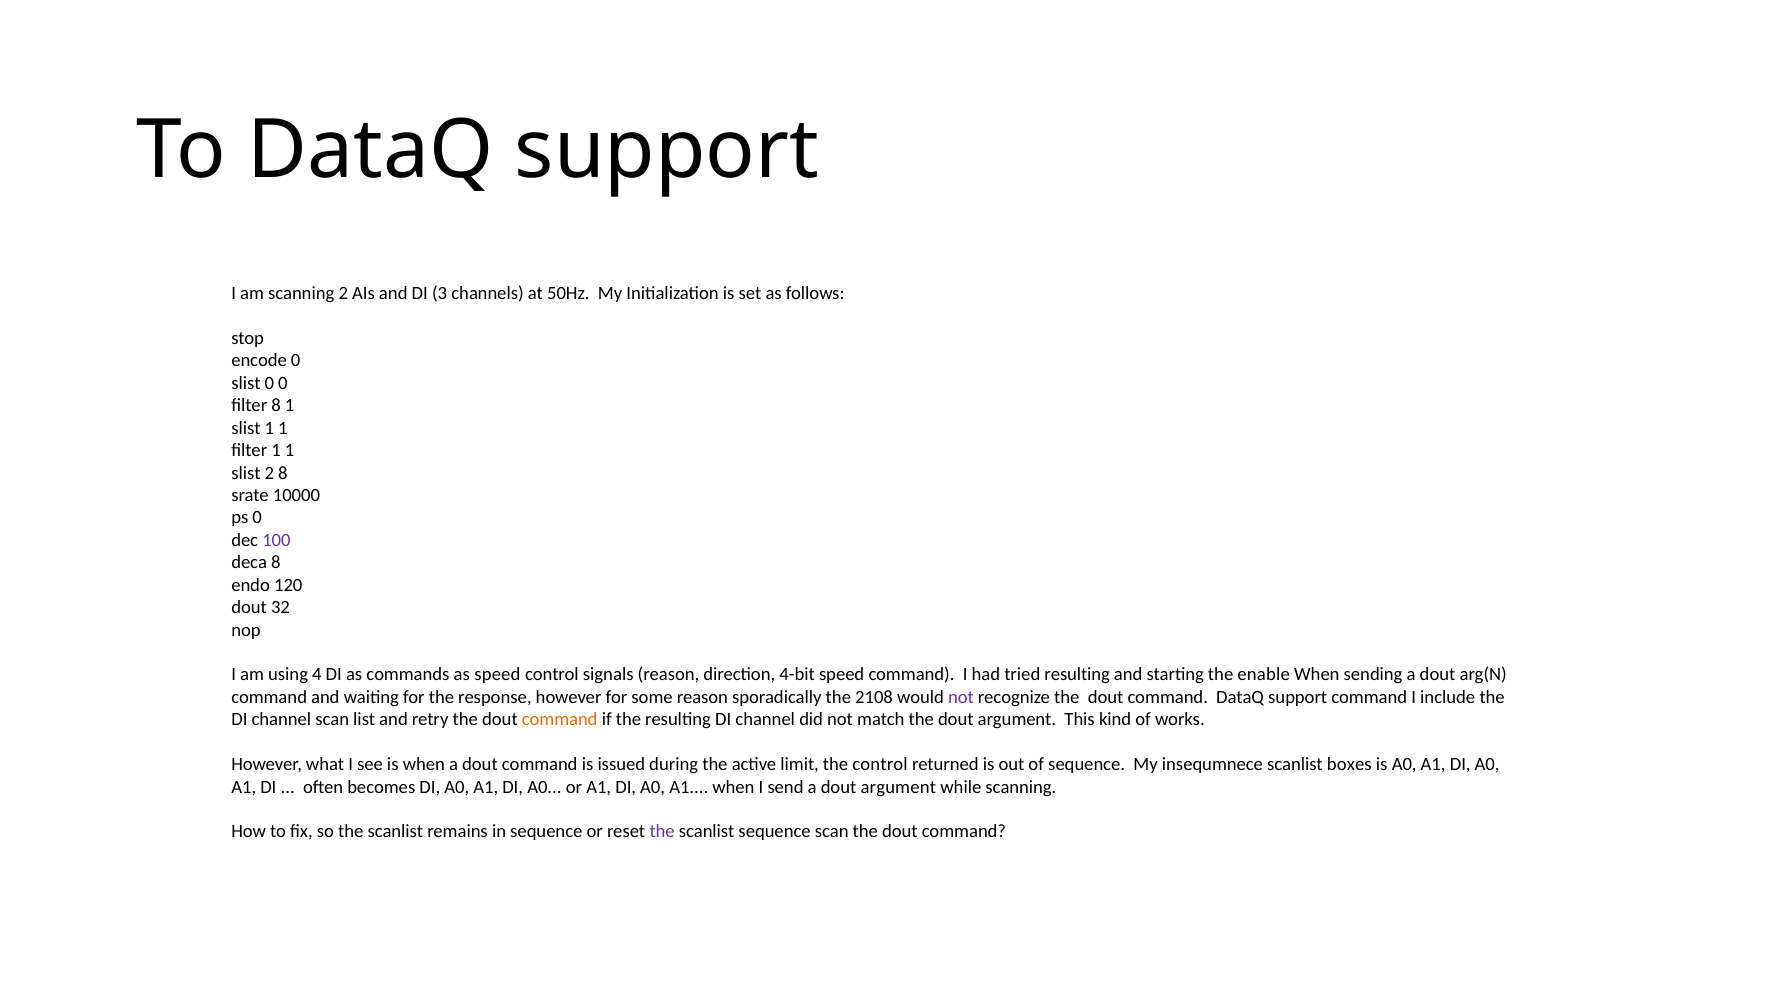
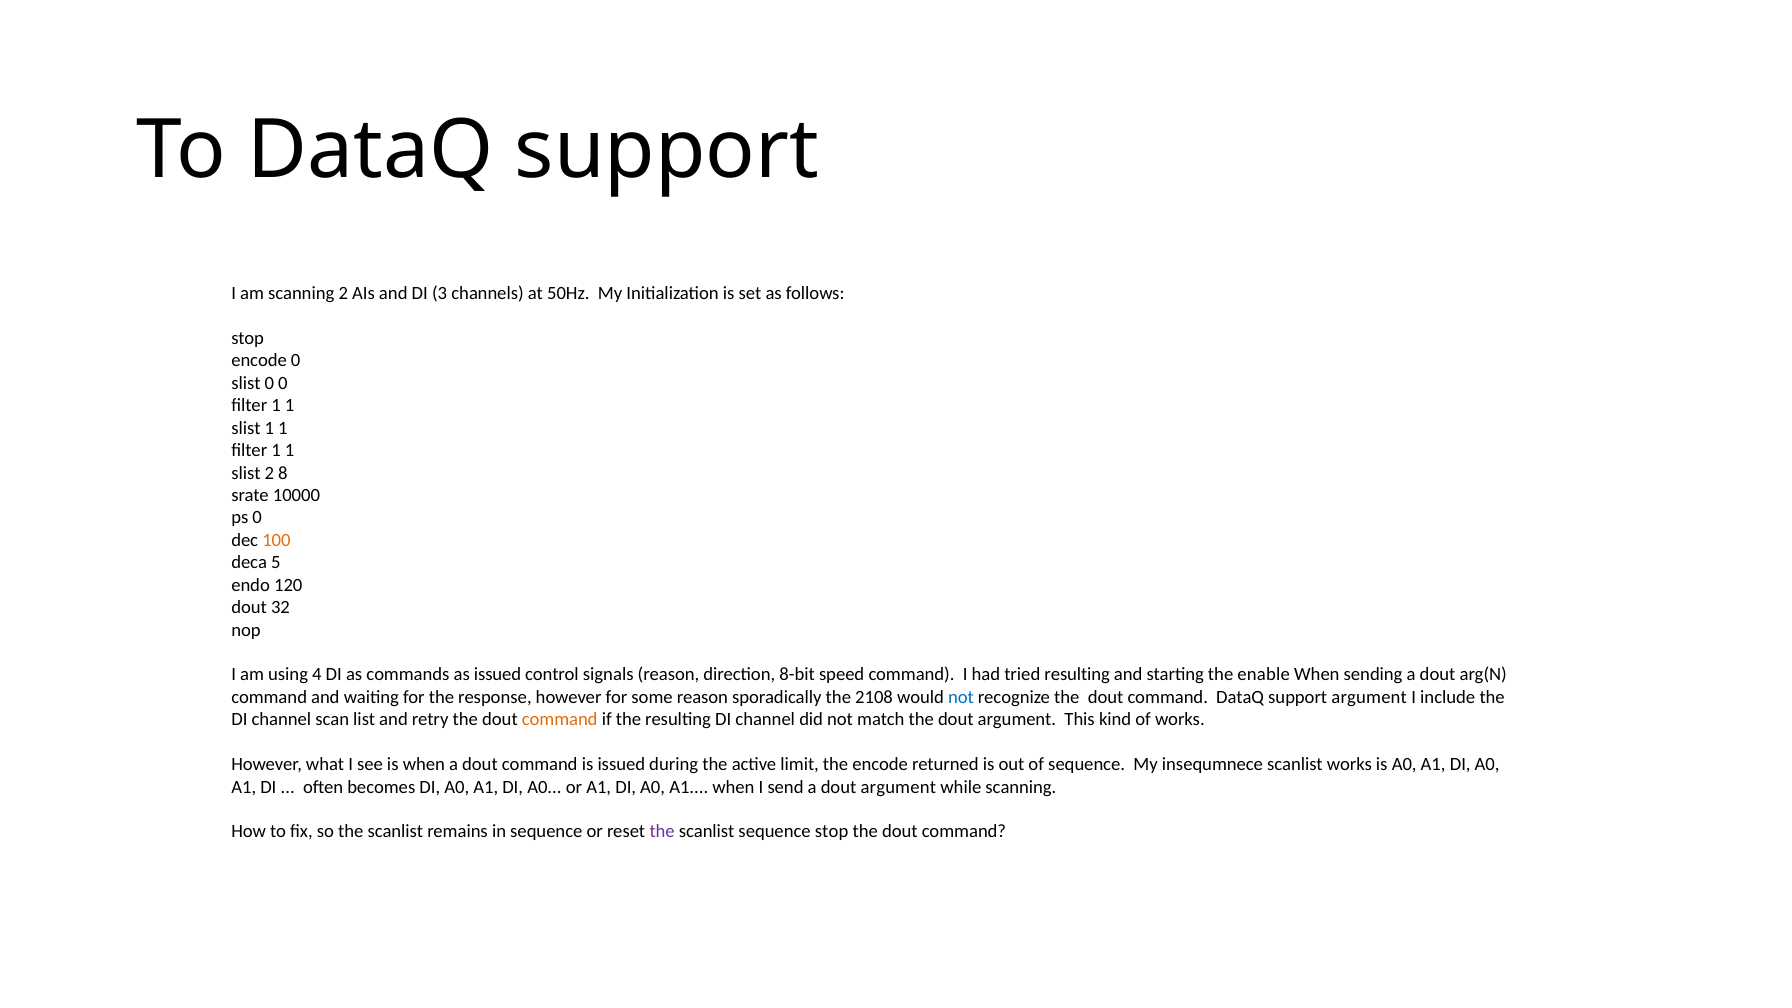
8 at (276, 406): 8 -> 1
100 colour: purple -> orange
deca 8: 8 -> 5
as speed: speed -> issued
4-bit: 4-bit -> 8-bit
not at (961, 697) colour: purple -> blue
support command: command -> argument
the control: control -> encode
scanlist boxes: boxes -> works
sequence scan: scan -> stop
